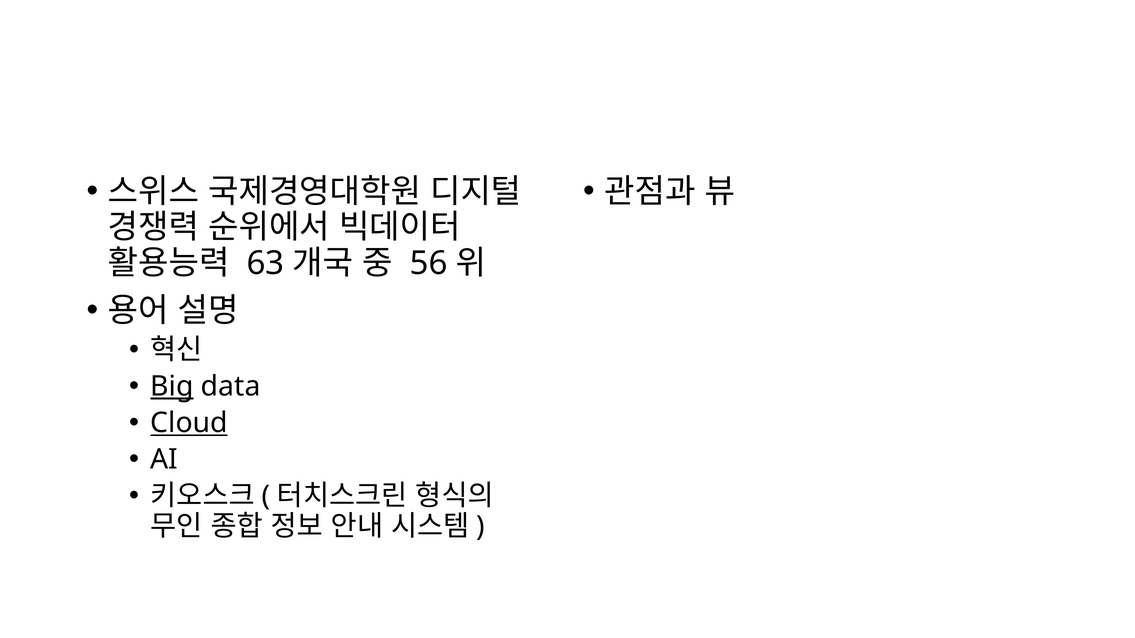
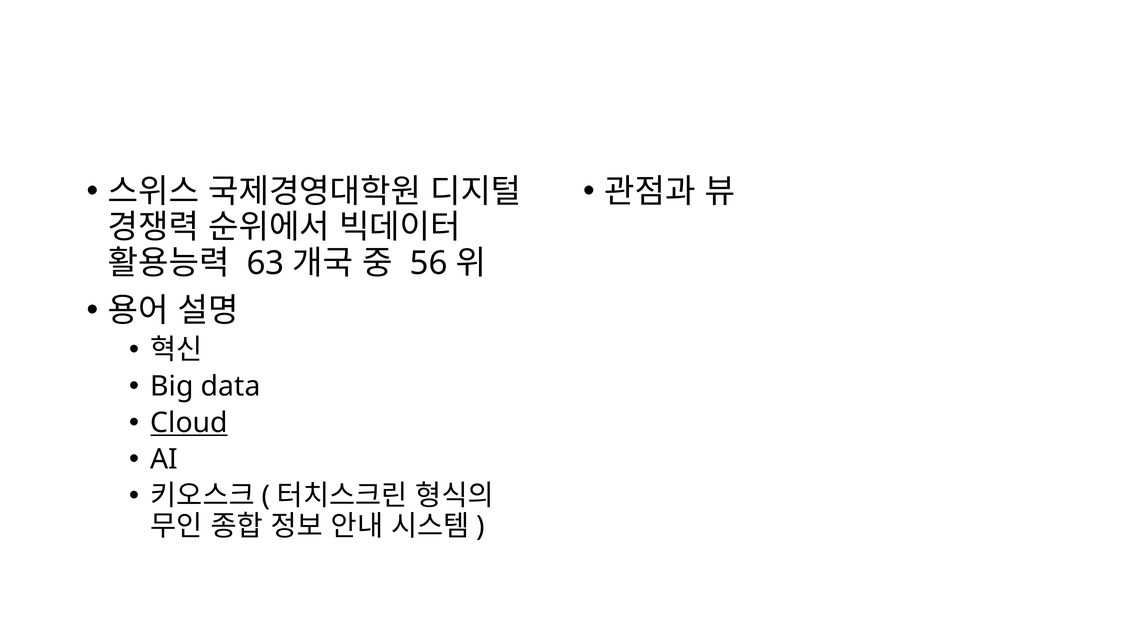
Big underline: present -> none
